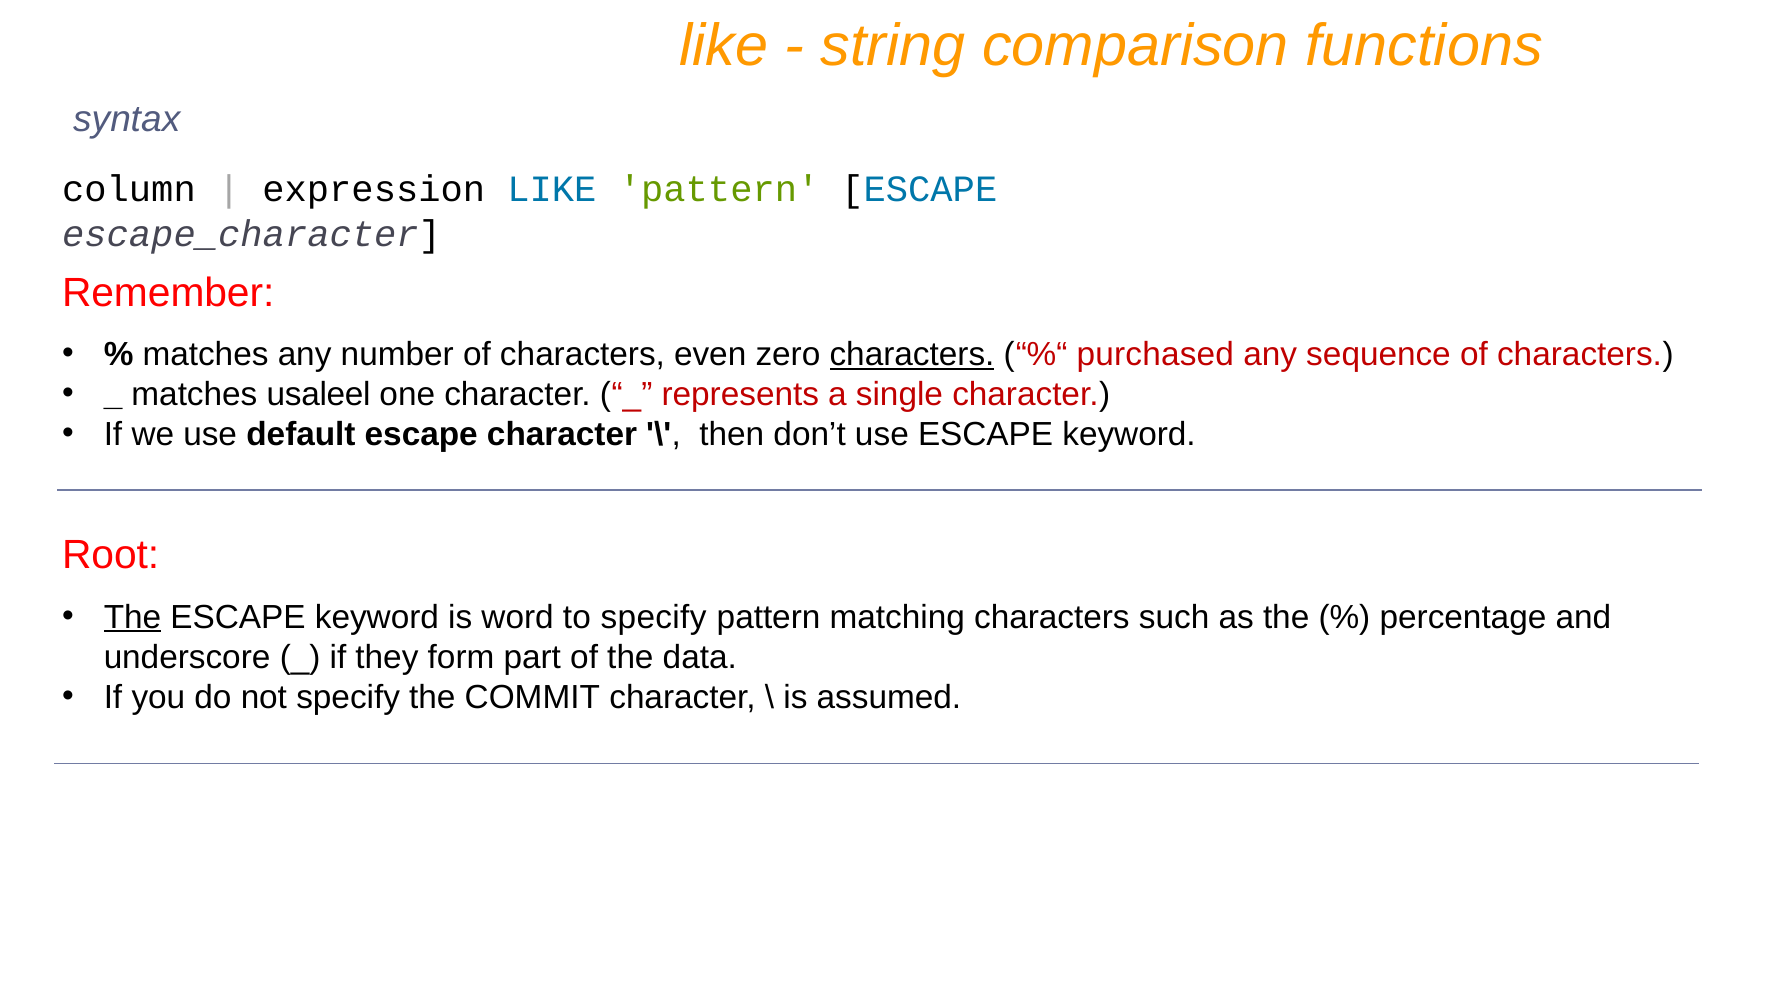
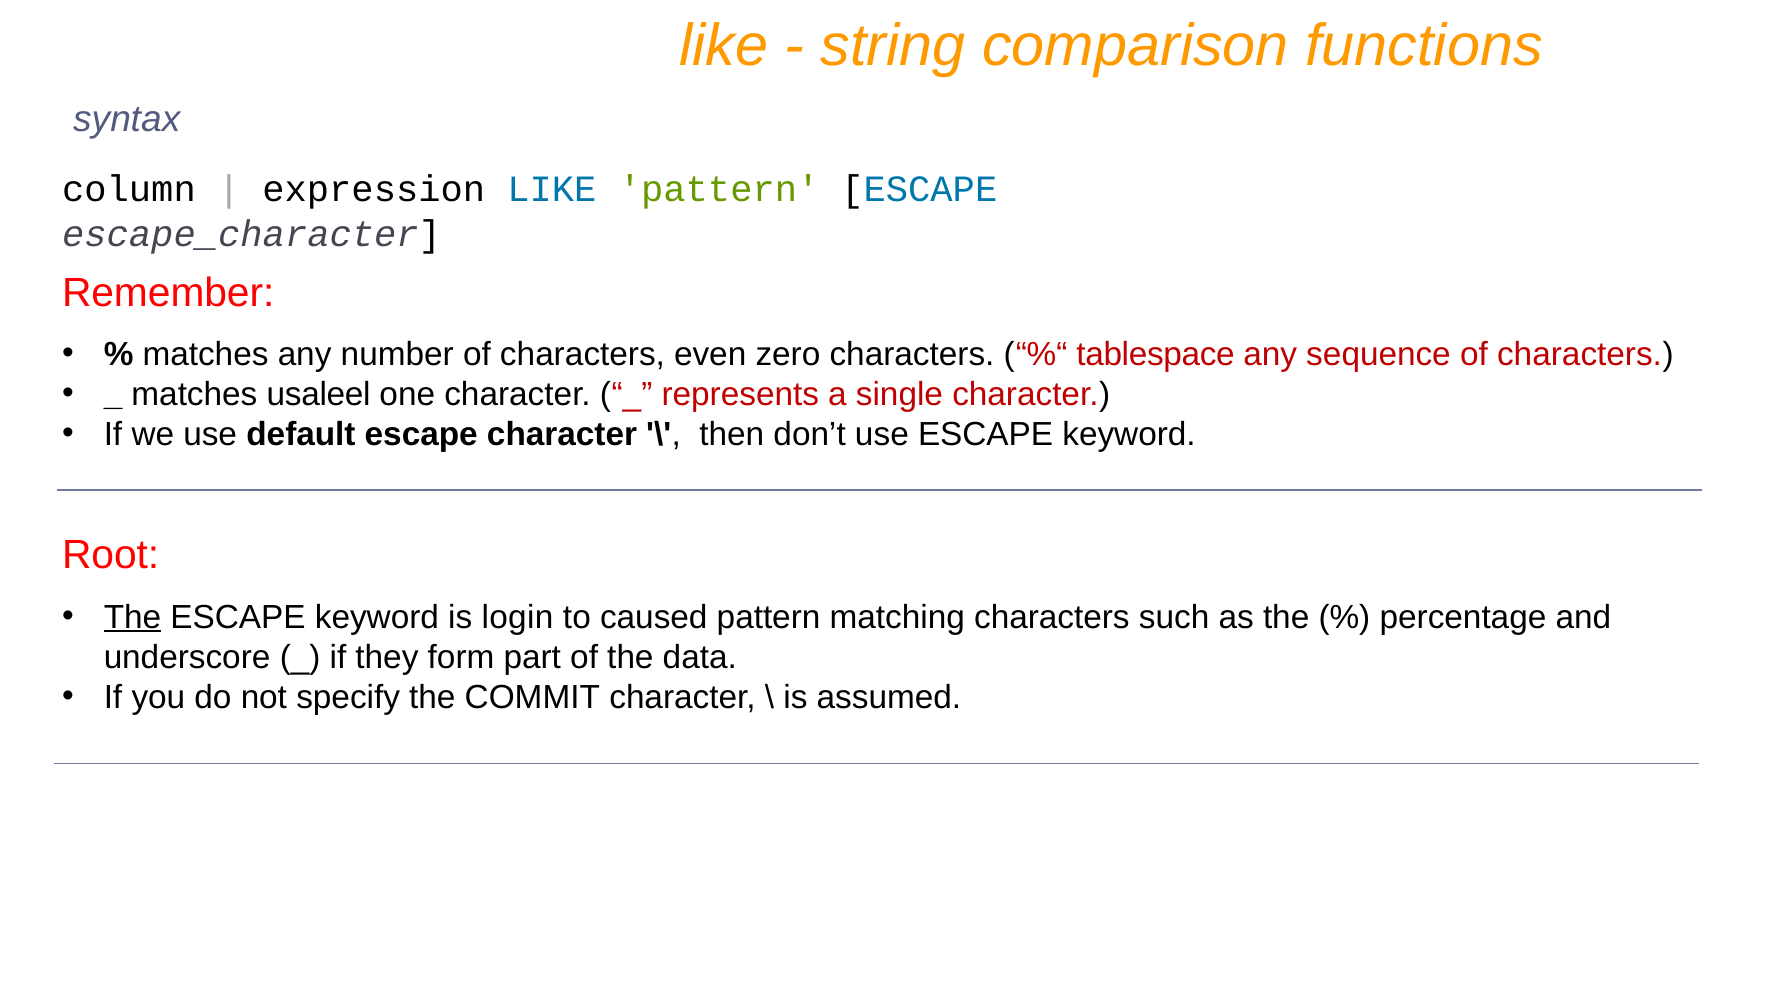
characters at (912, 354) underline: present -> none
purchased: purchased -> tablespace
word: word -> login
to specify: specify -> caused
